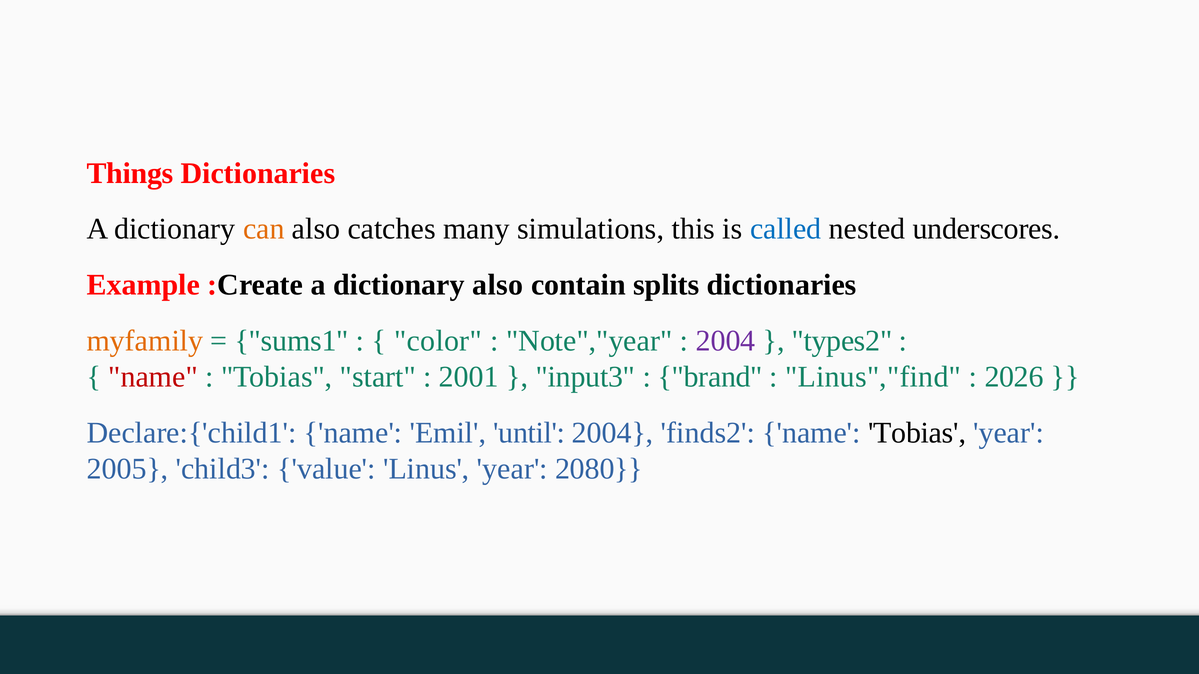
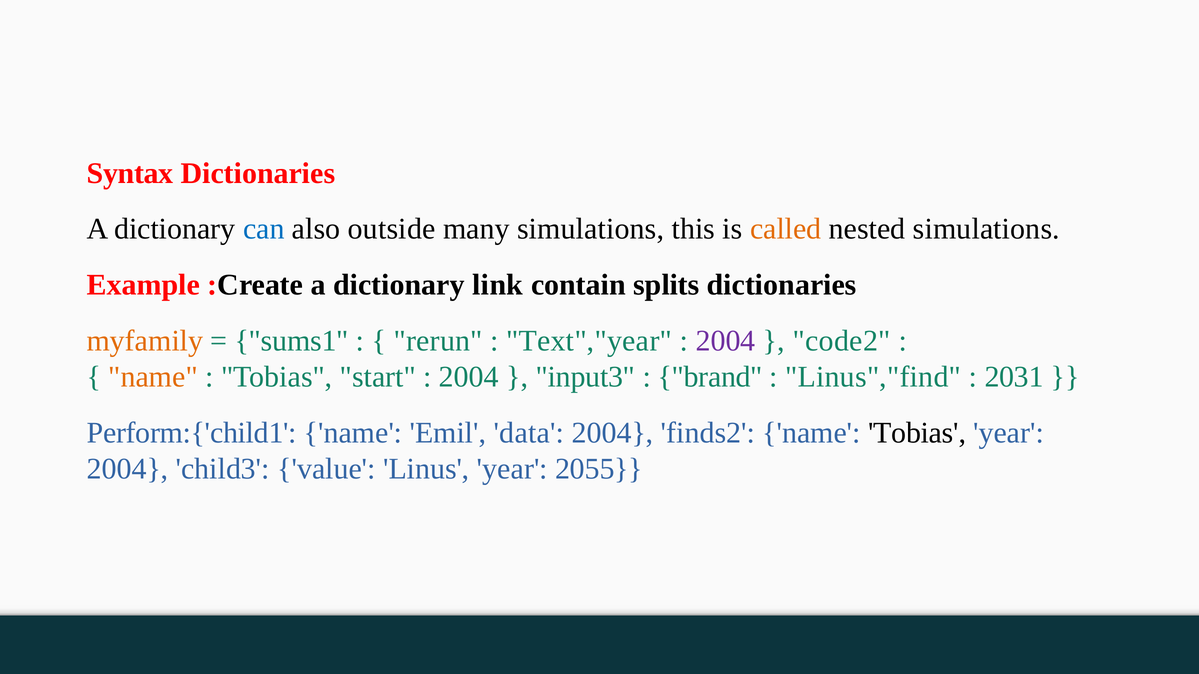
Things: Things -> Syntax
can colour: orange -> blue
catches: catches -> outside
called colour: blue -> orange
nested underscores: underscores -> simulations
dictionary also: also -> link
color: color -> rerun
Note","year: Note","year -> Text","year
types2: types2 -> code2
name at (153, 377) colour: red -> orange
2001 at (469, 377): 2001 -> 2004
2026: 2026 -> 2031
Declare:{'child1: Declare:{'child1 -> Perform:{'child1
until: until -> data
2005 at (128, 469): 2005 -> 2004
2080: 2080 -> 2055
